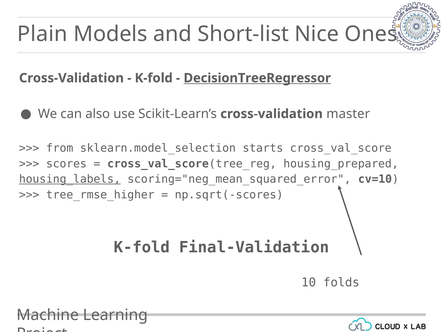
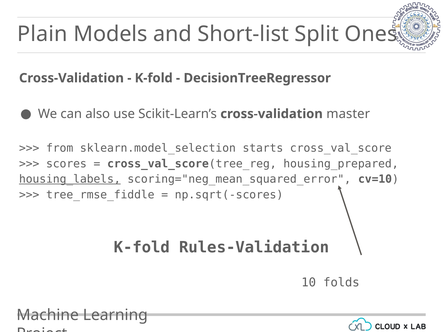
Nice: Nice -> Split
DecisionTreeRegressor underline: present -> none
tree_rmse_higher: tree_rmse_higher -> tree_rmse_fiddle
Final-Validation: Final-Validation -> Rules-Validation
